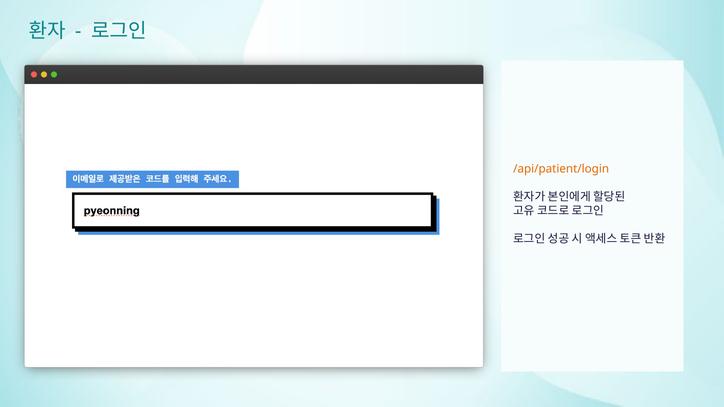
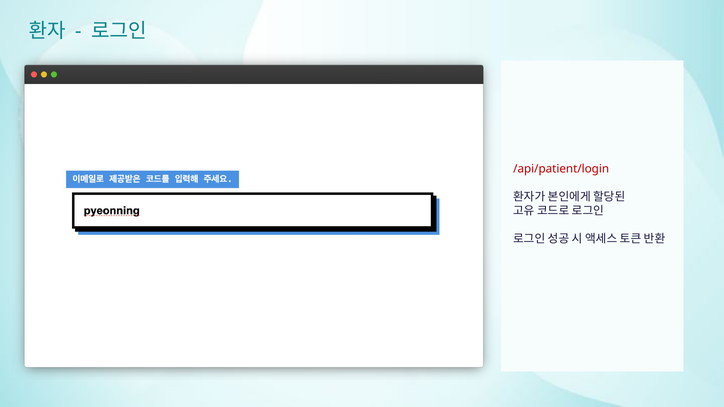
/api/patient/login colour: orange -> red
